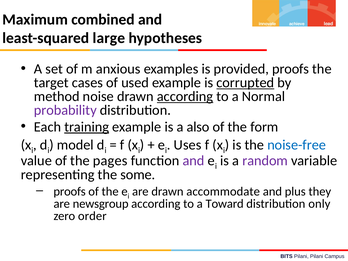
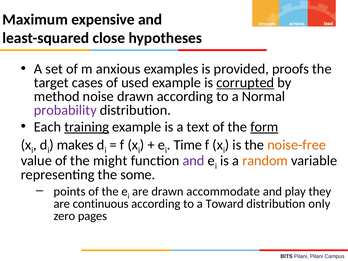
combined: combined -> expensive
large: large -> close
according at (185, 96) underline: present -> none
also: also -> text
form underline: none -> present
model: model -> makes
Uses: Uses -> Time
noise-free colour: blue -> orange
pages: pages -> might
random colour: purple -> orange
proofs at (70, 192): proofs -> points
plus: plus -> play
newsgroup: newsgroup -> continuous
order: order -> pages
